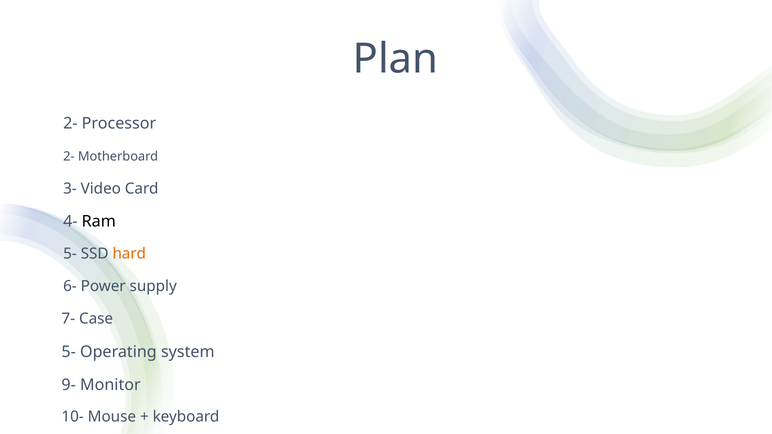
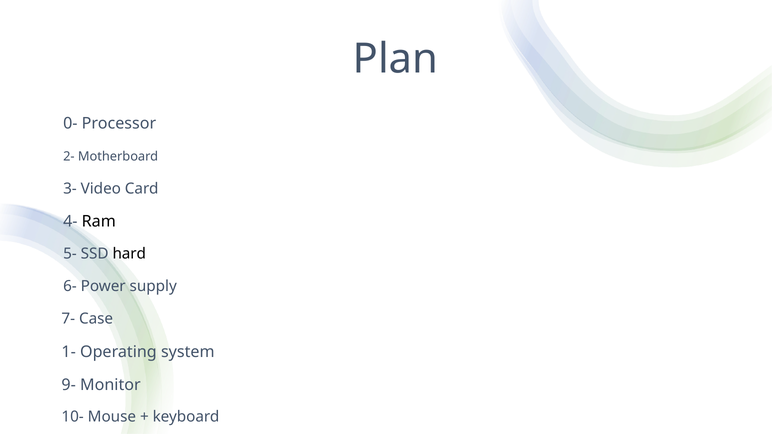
2- at (70, 124): 2- -> 0-
hard colour: orange -> black
5- at (69, 352): 5- -> 1-
